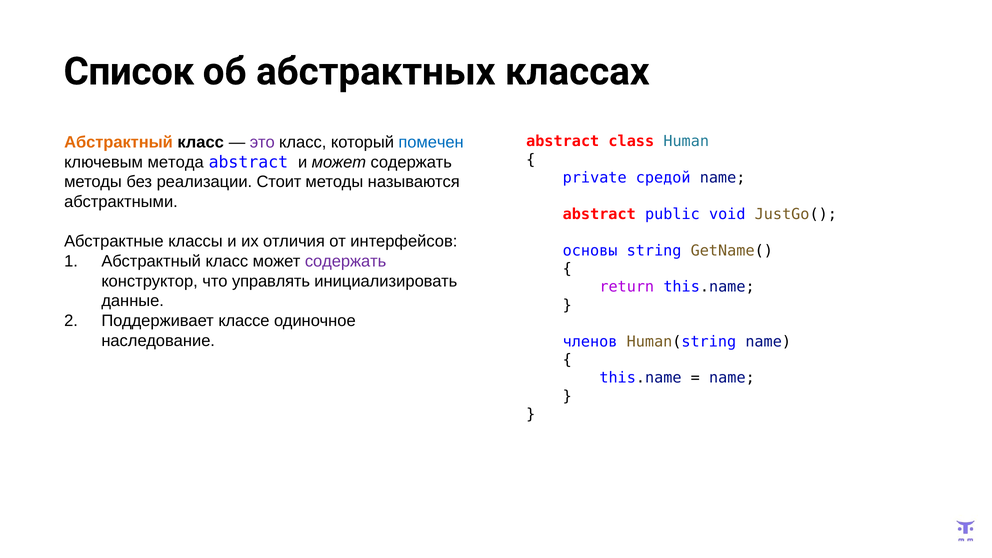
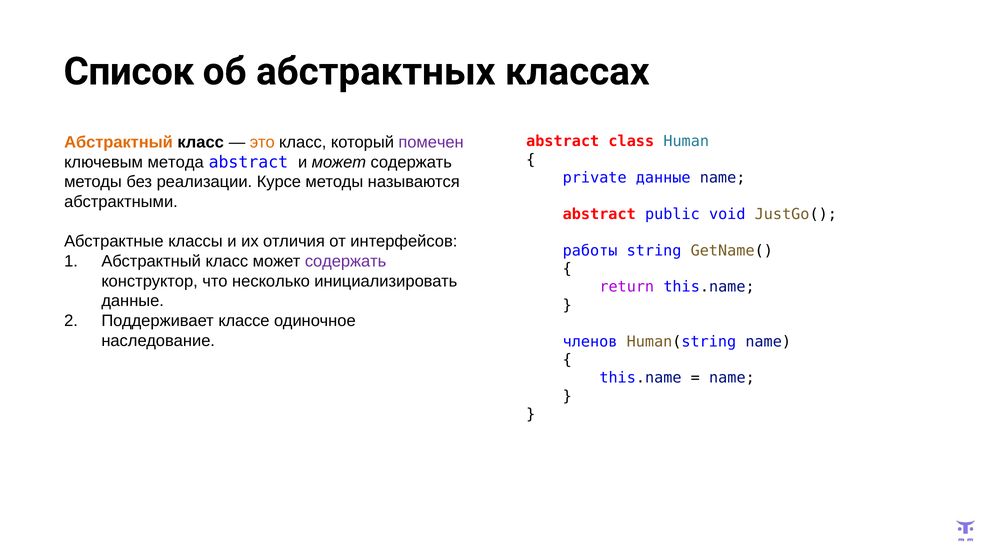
это colour: purple -> orange
помечен colour: blue -> purple
private средой: средой -> данные
Стоит: Стоит -> Курсе
основы: основы -> работы
управлять: управлять -> несколько
